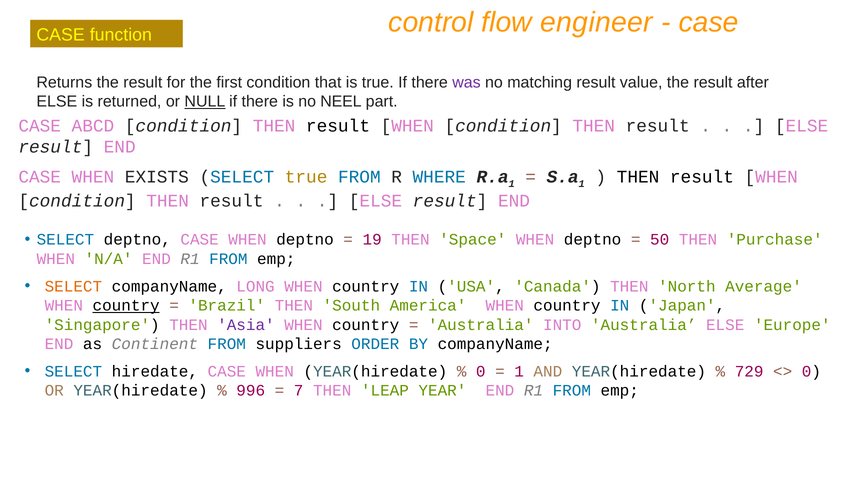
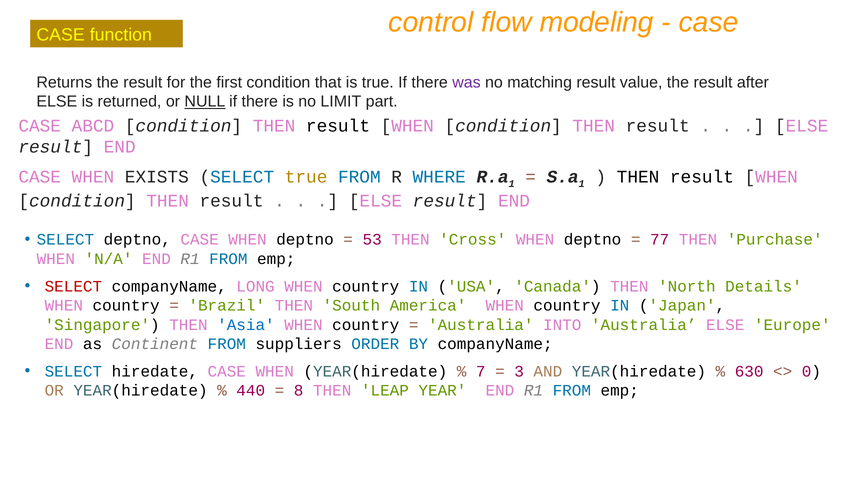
engineer: engineer -> modeling
NEEL: NEEL -> LIMIT
19: 19 -> 53
Space: Space -> Cross
50: 50 -> 77
SELECT at (73, 287) colour: orange -> red
Average: Average -> Details
country at (126, 306) underline: present -> none
Asia colour: purple -> blue
0 at (481, 372): 0 -> 7
1 at (519, 372): 1 -> 3
729: 729 -> 630
996: 996 -> 440
7: 7 -> 8
